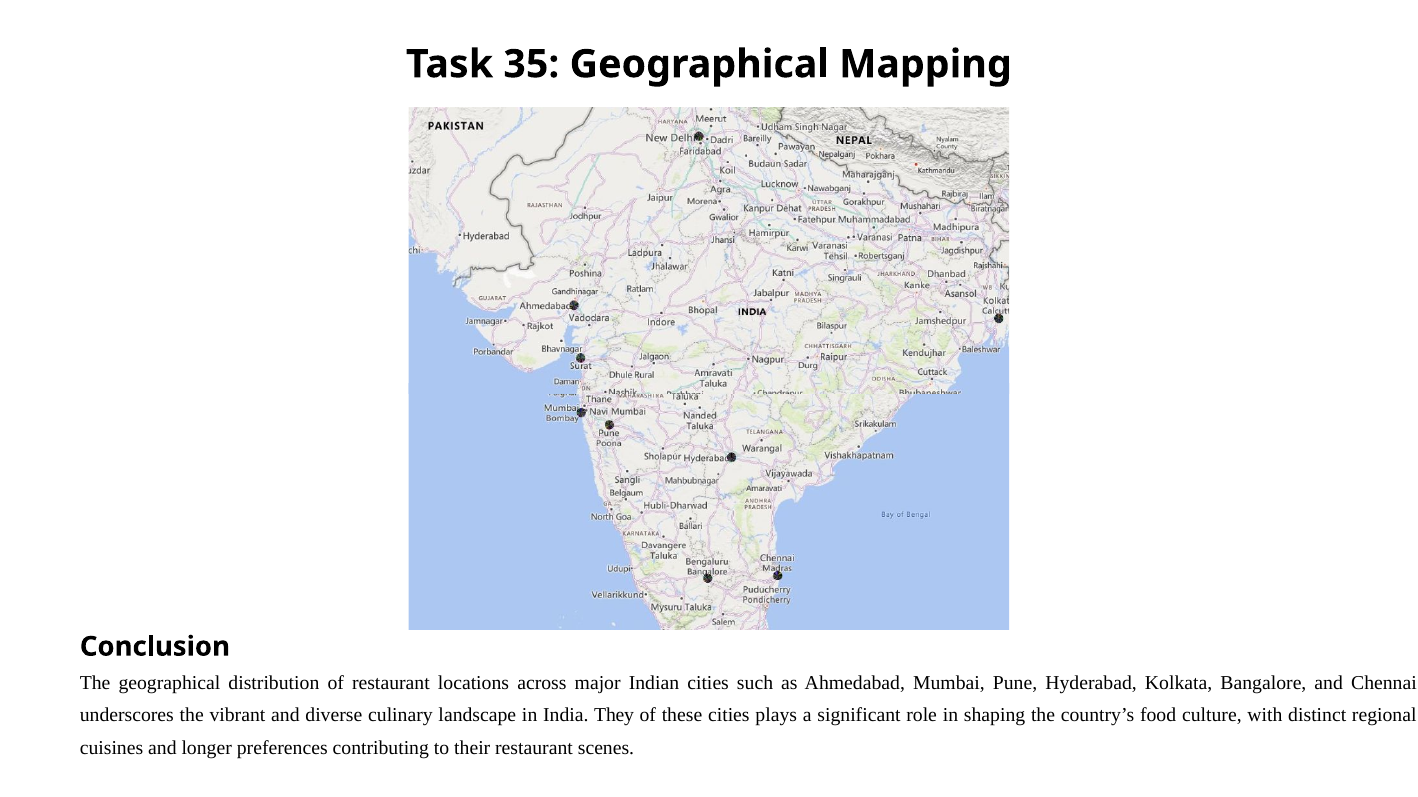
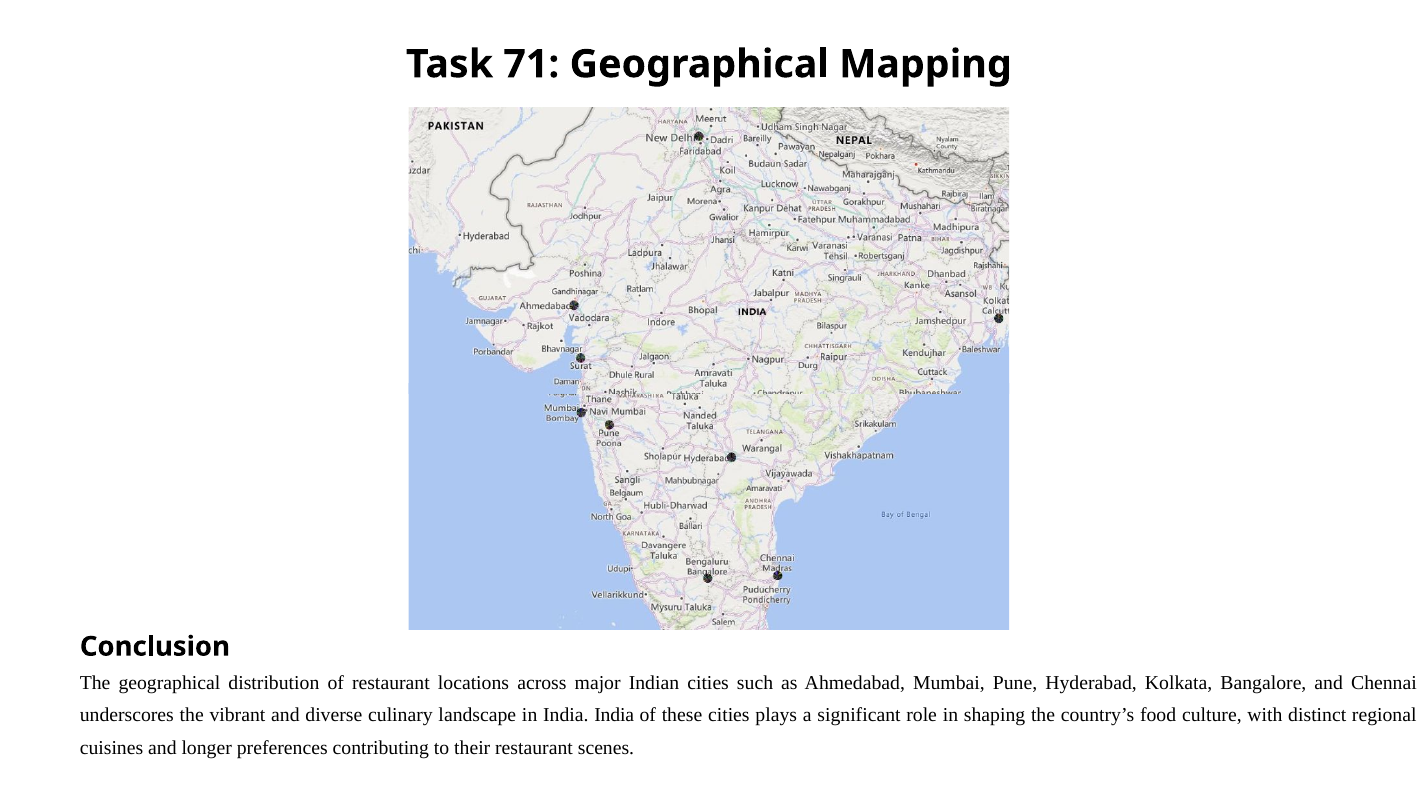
35: 35 -> 71
India They: They -> India
